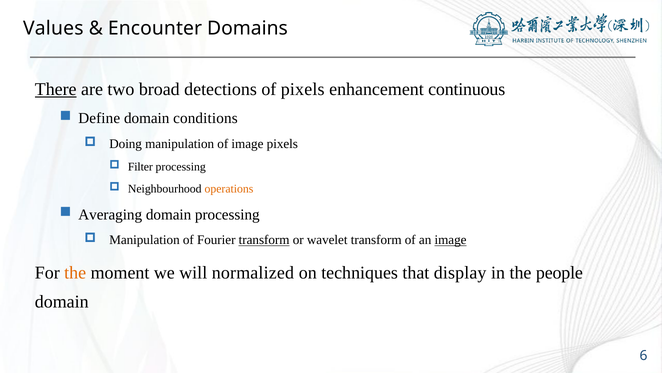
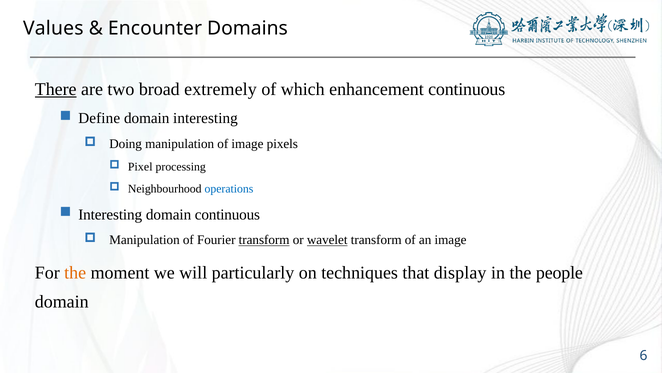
detections: detections -> extremely
of pixels: pixels -> which
domain conditions: conditions -> interesting
Filter: Filter -> Pixel
operations colour: orange -> blue
Averaging at (110, 214): Averaging -> Interesting
domain processing: processing -> continuous
wavelet underline: none -> present
image at (451, 240) underline: present -> none
normalized: normalized -> particularly
